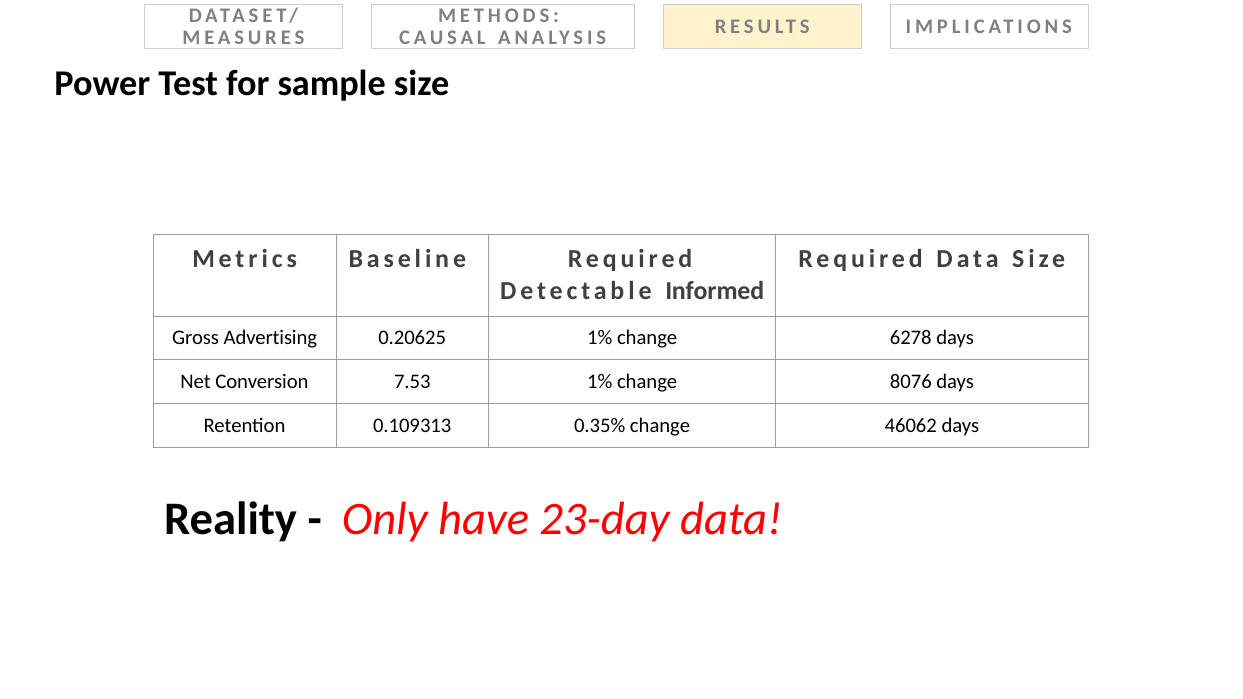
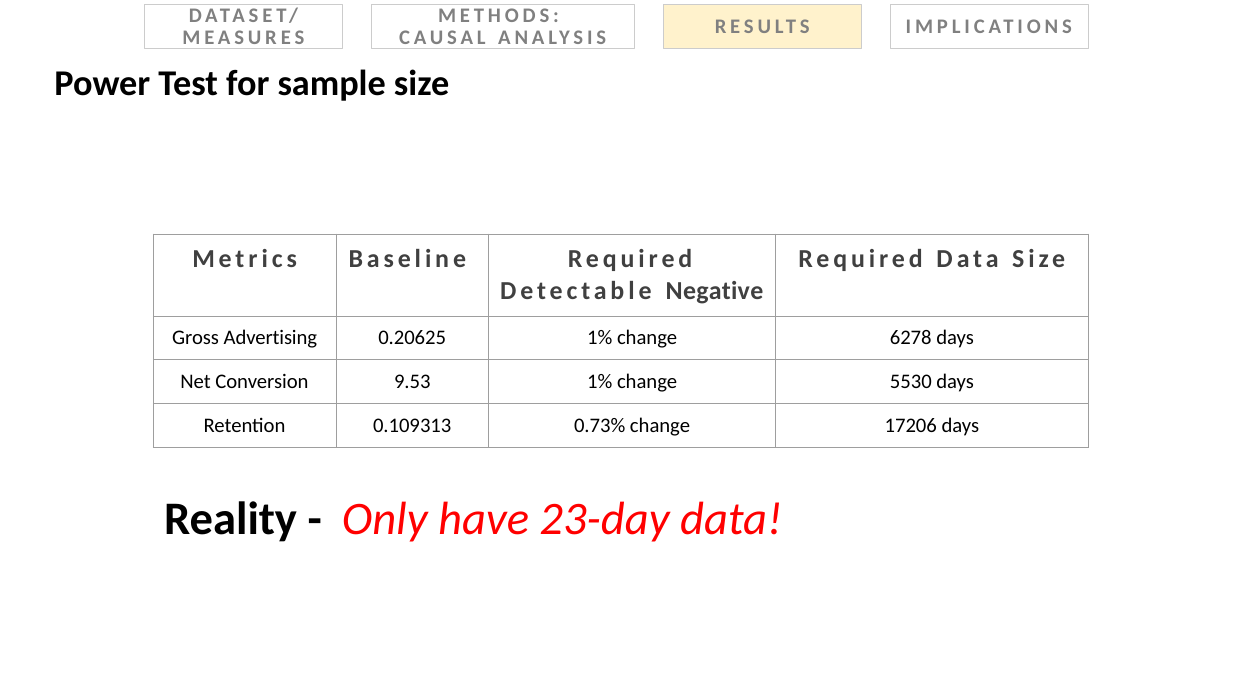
Informed: Informed -> Negative
7.53: 7.53 -> 9.53
8076: 8076 -> 5530
0.35%: 0.35% -> 0.73%
46062: 46062 -> 17206
